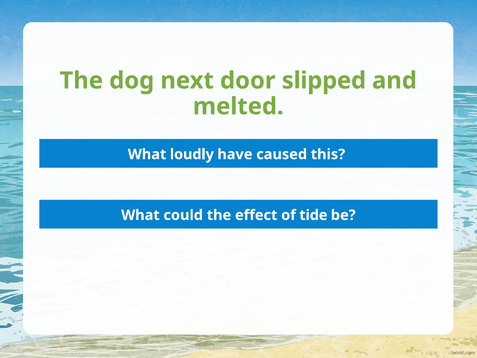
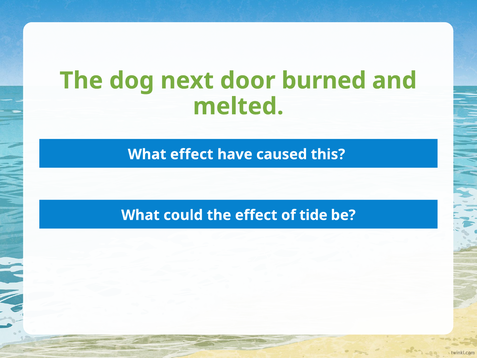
slipped: slipped -> burned
What loudly: loudly -> effect
